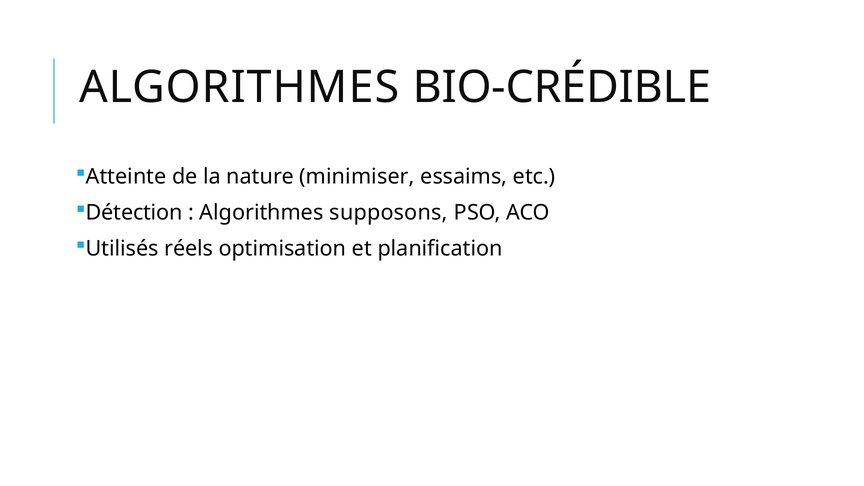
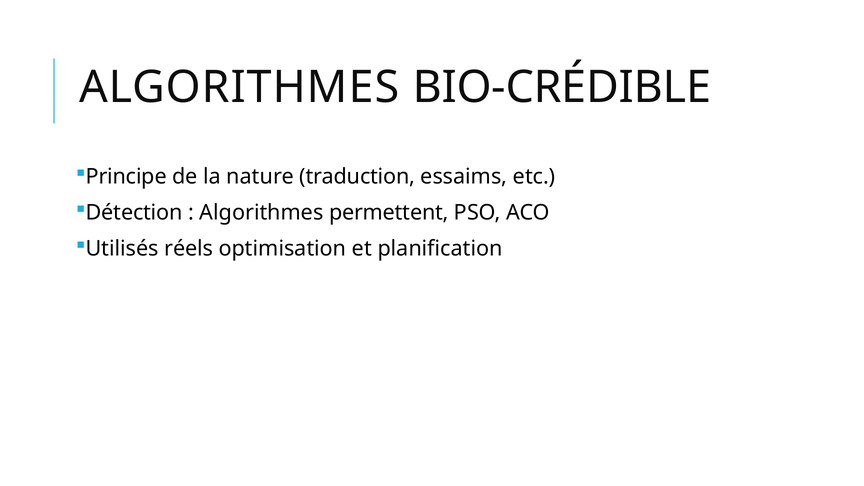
Atteinte: Atteinte -> Principe
minimiser: minimiser -> traduction
supposons: supposons -> permettent
